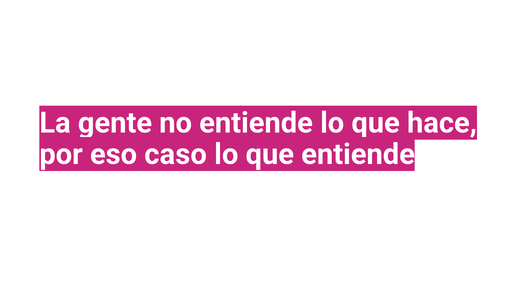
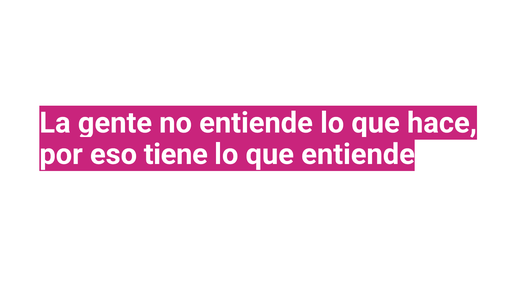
caso: caso -> tiene
